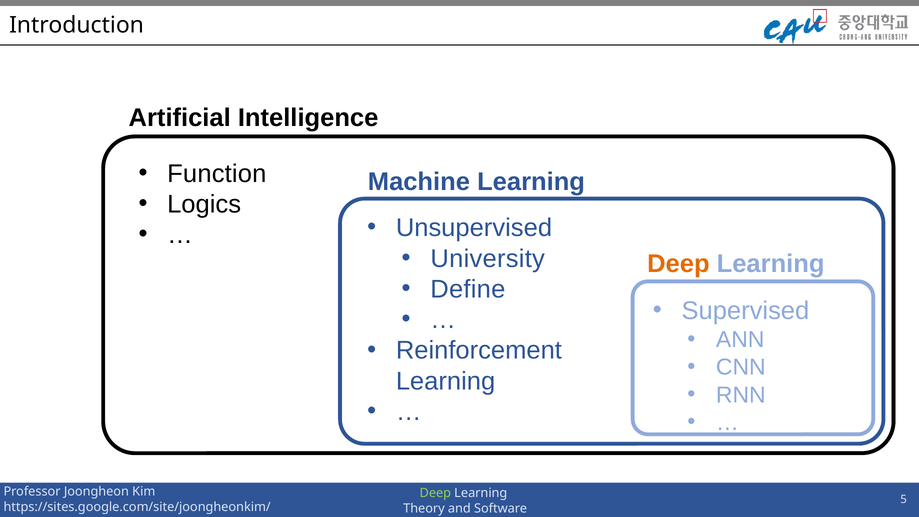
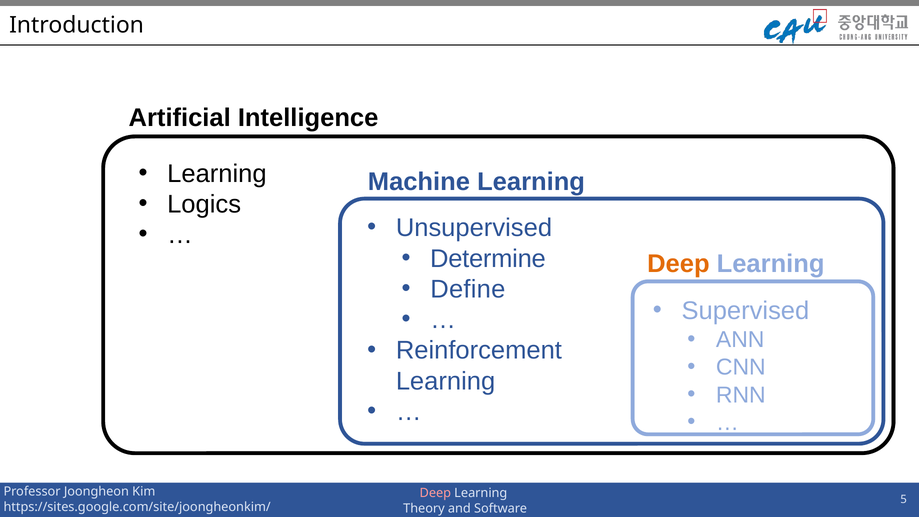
Function at (217, 174): Function -> Learning
University: University -> Determine
Deep at (435, 493) colour: light green -> pink
